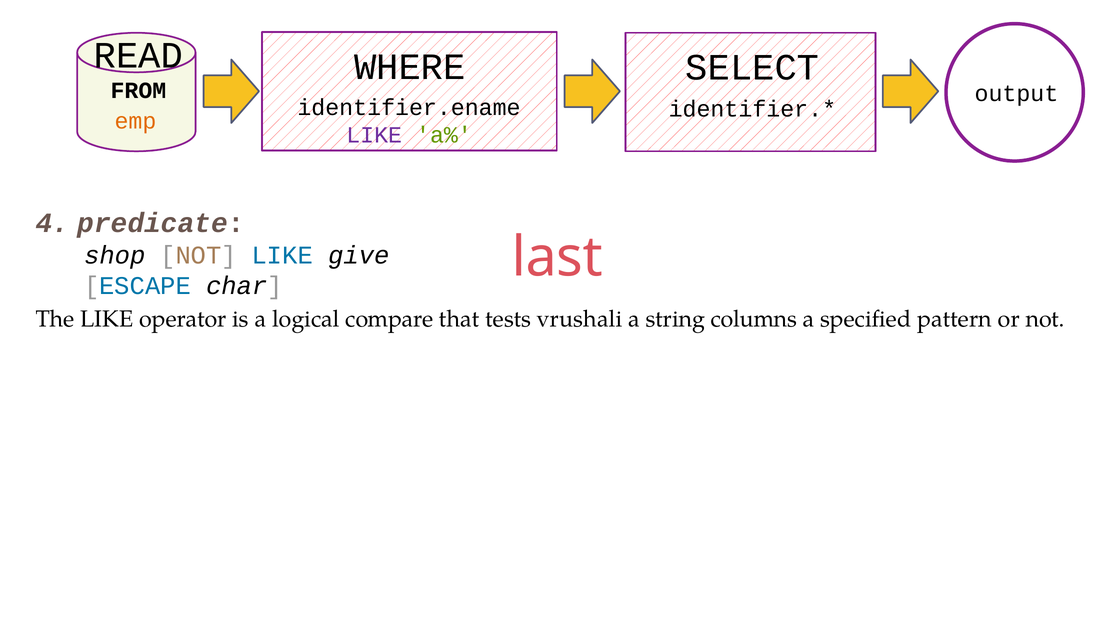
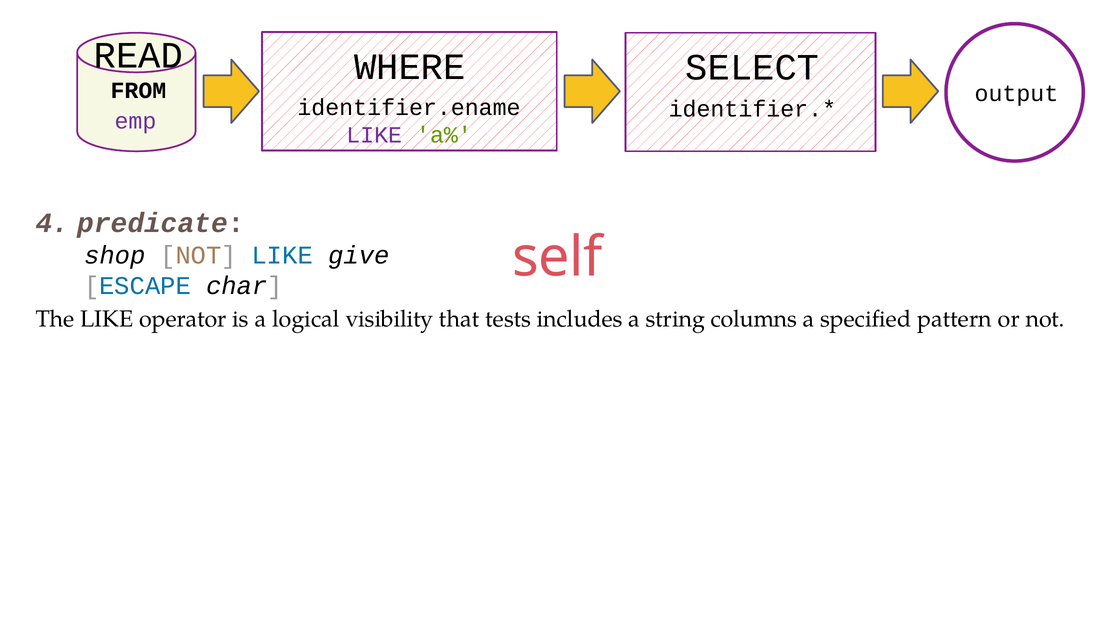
emp colour: orange -> purple
last: last -> self
compare: compare -> visibility
vrushali: vrushali -> includes
